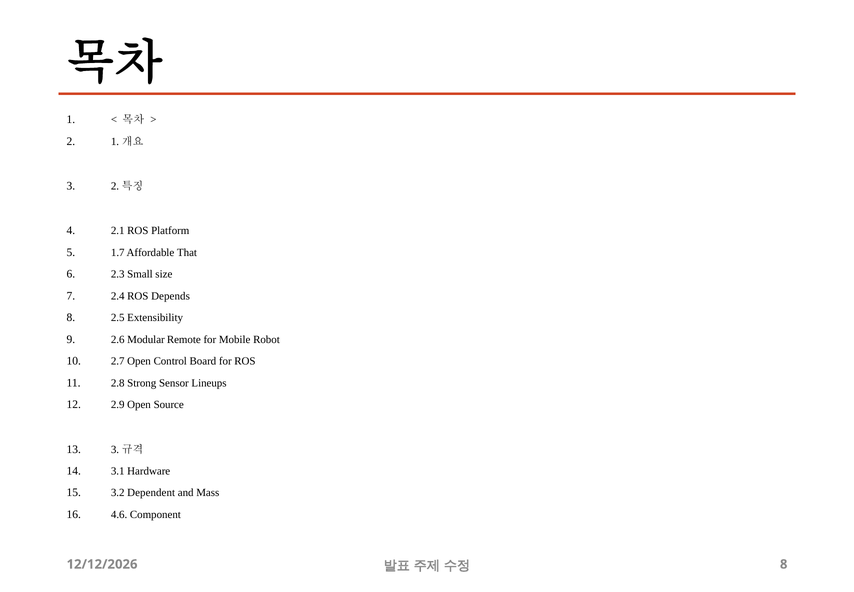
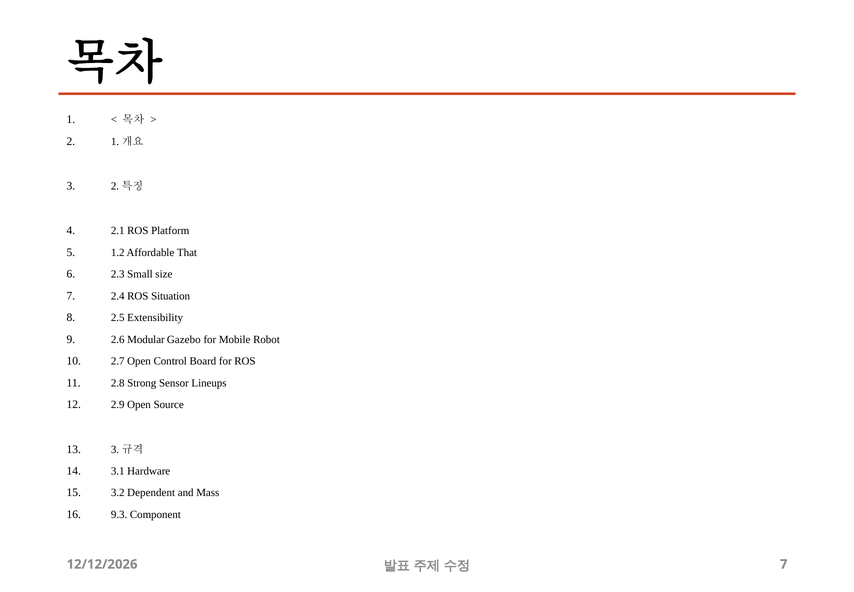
1.7: 1.7 -> 1.2
Depends: Depends -> Situation
Remote: Remote -> Gazebo
4.6: 4.6 -> 9.3
8 at (784, 564): 8 -> 7
